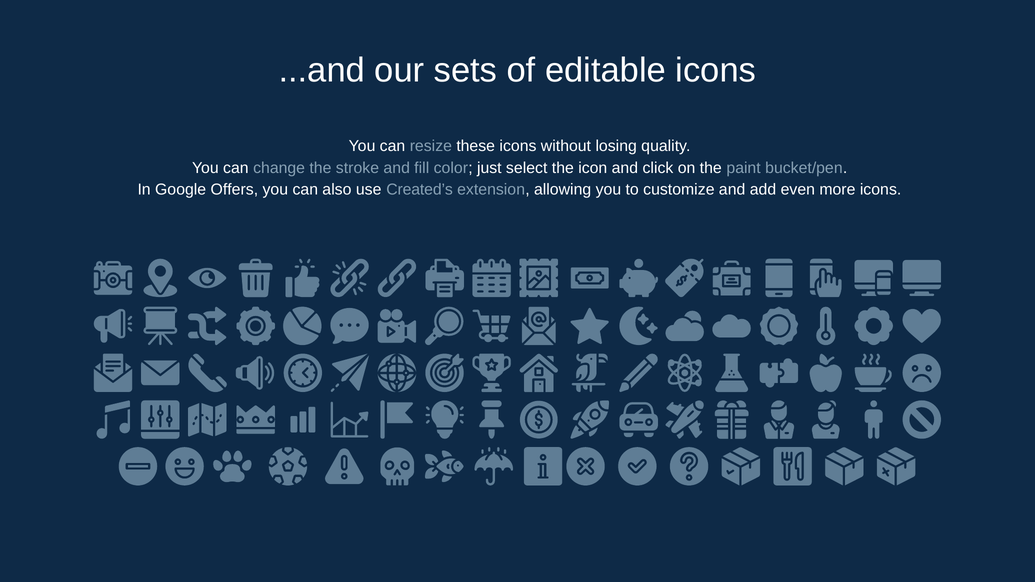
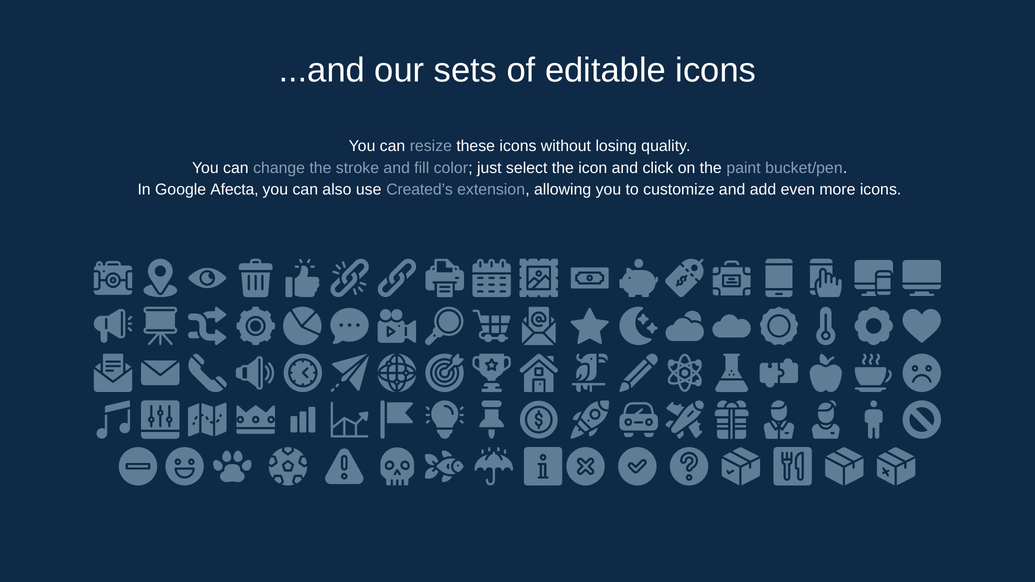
Offers: Offers -> Afecta
